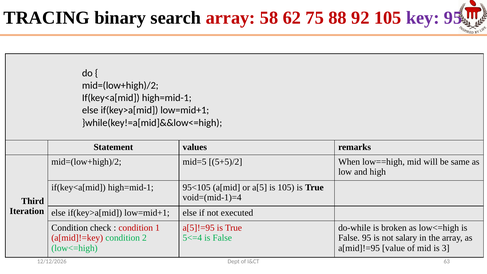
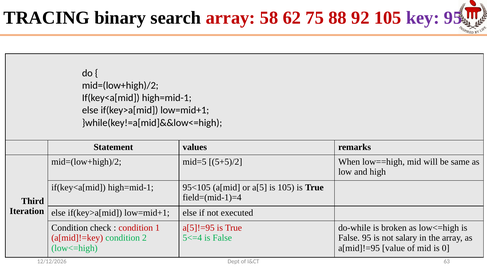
void=(mid-1)=4: void=(mid-1)=4 -> field=(mid-1)=4
3: 3 -> 0
